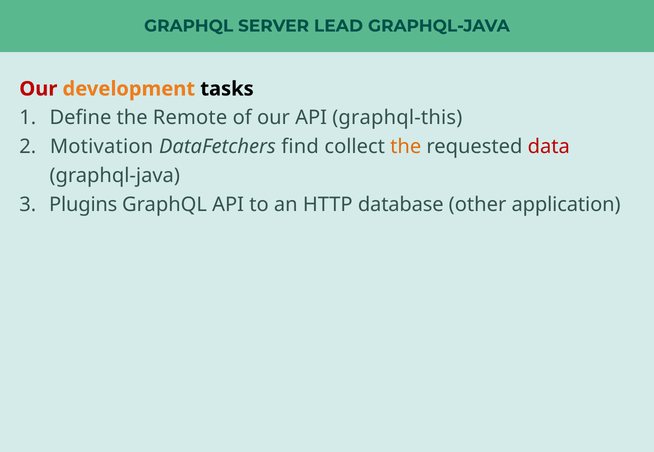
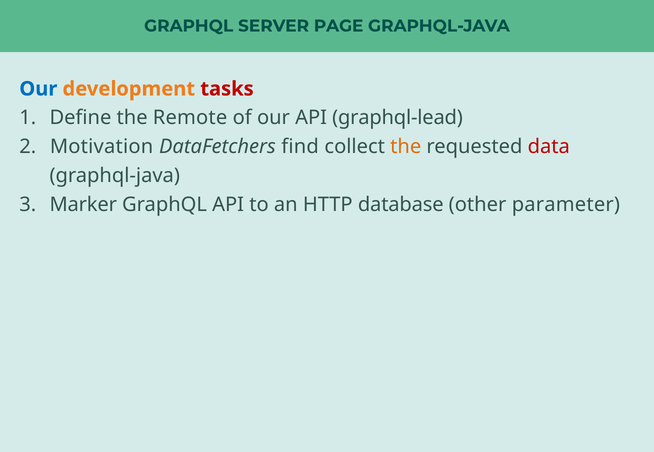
LEAD: LEAD -> PAGE
Our at (38, 89) colour: red -> blue
tasks colour: black -> red
graphql-this: graphql-this -> graphql-lead
Plugins: Plugins -> Marker
application: application -> parameter
